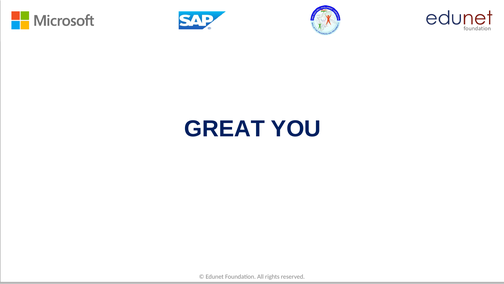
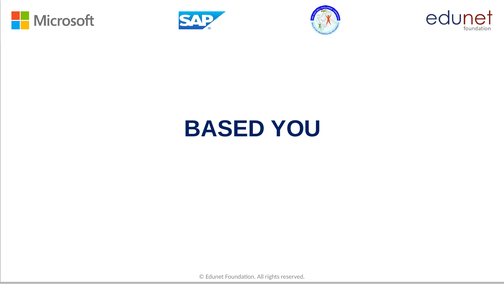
GREAT: GREAT -> BASED
